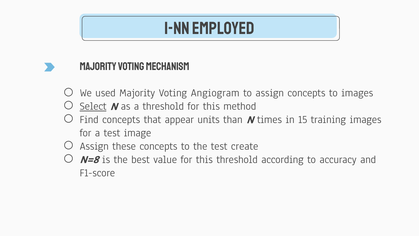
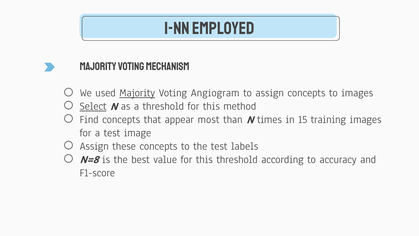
Majority at (137, 93) underline: none -> present
units: units -> most
create: create -> labels
